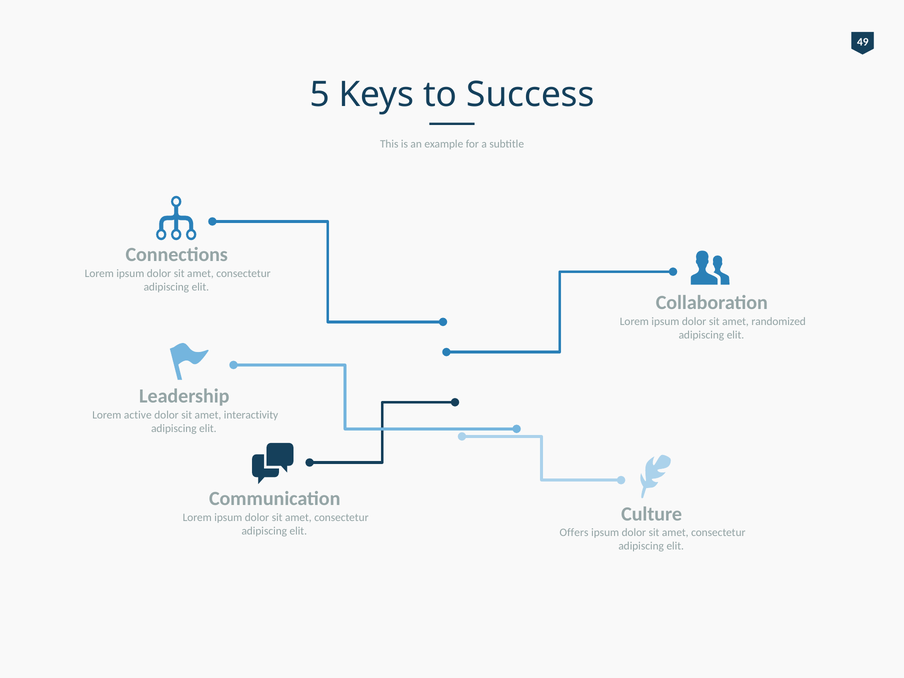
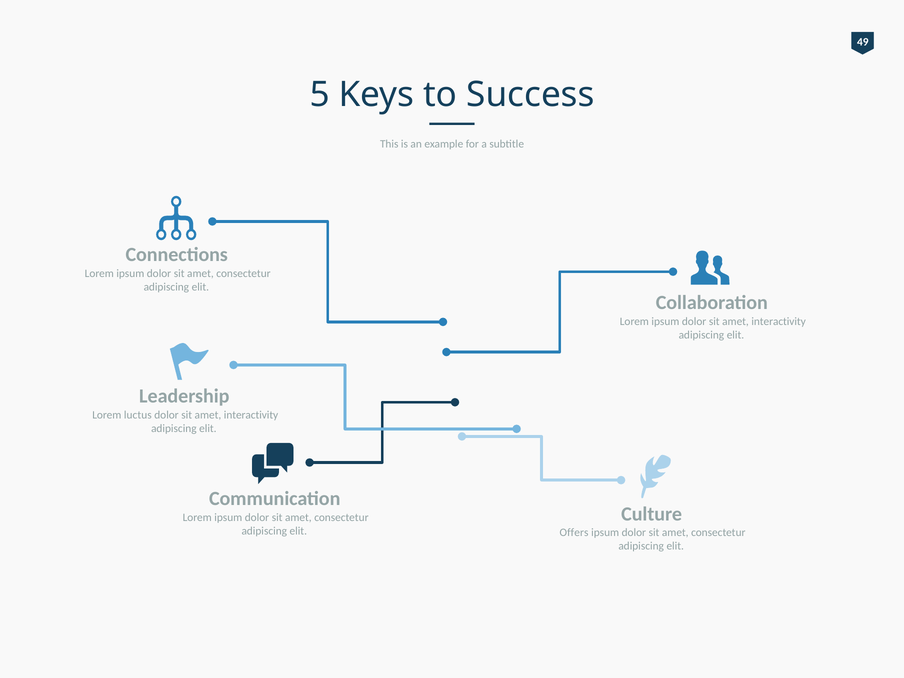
randomized at (779, 321): randomized -> interactivity
active: active -> luctus
